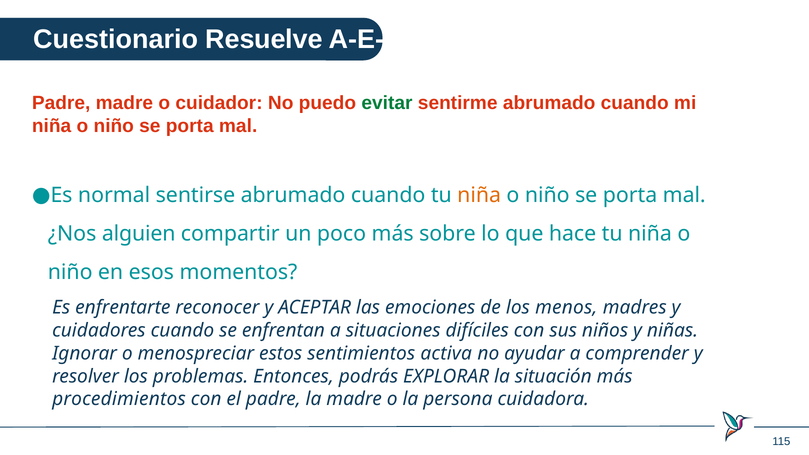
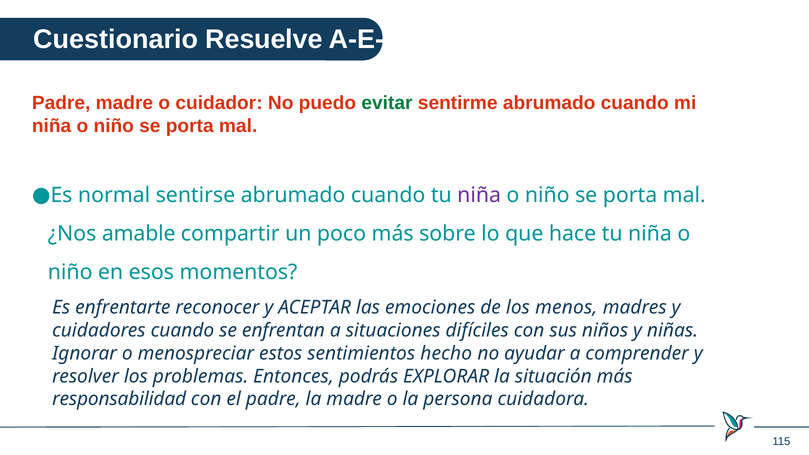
niña at (479, 195) colour: orange -> purple
alguien: alguien -> amable
activa: activa -> hecho
procedimientos: procedimientos -> responsabilidad
